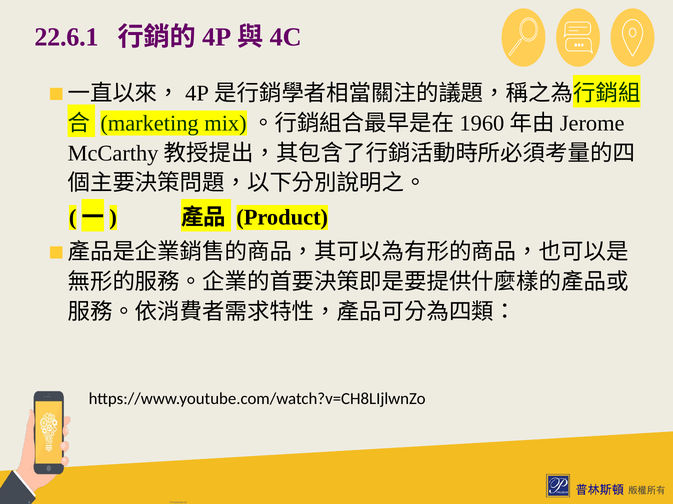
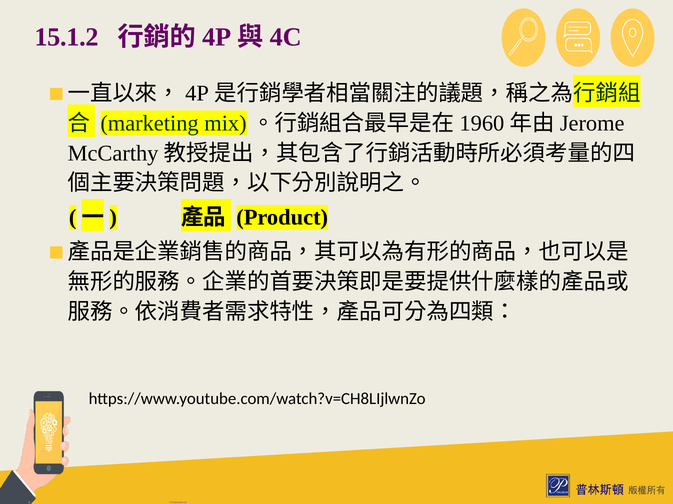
22.6.1: 22.6.1 -> 15.1.2
